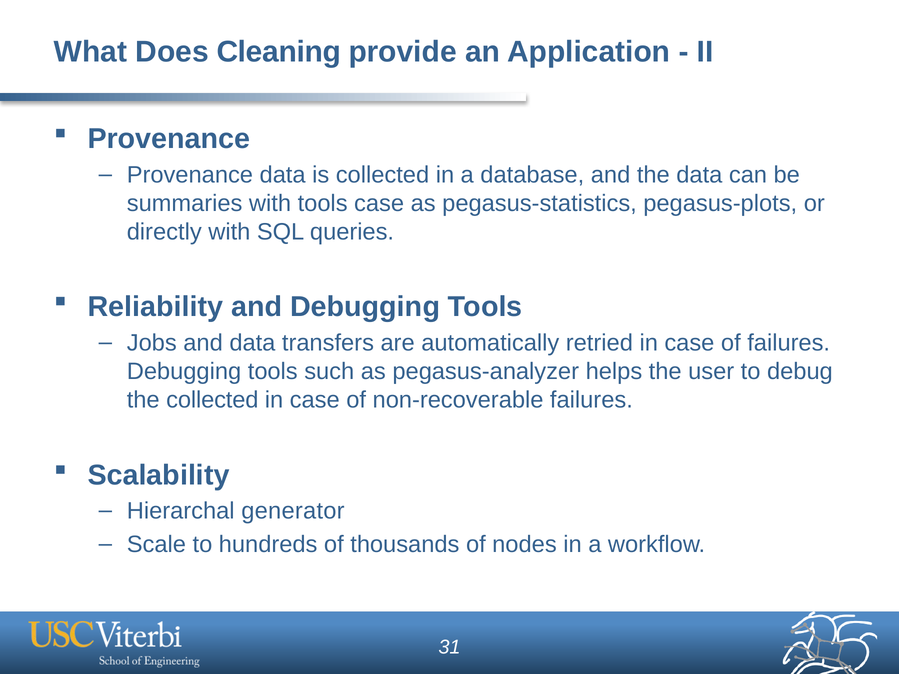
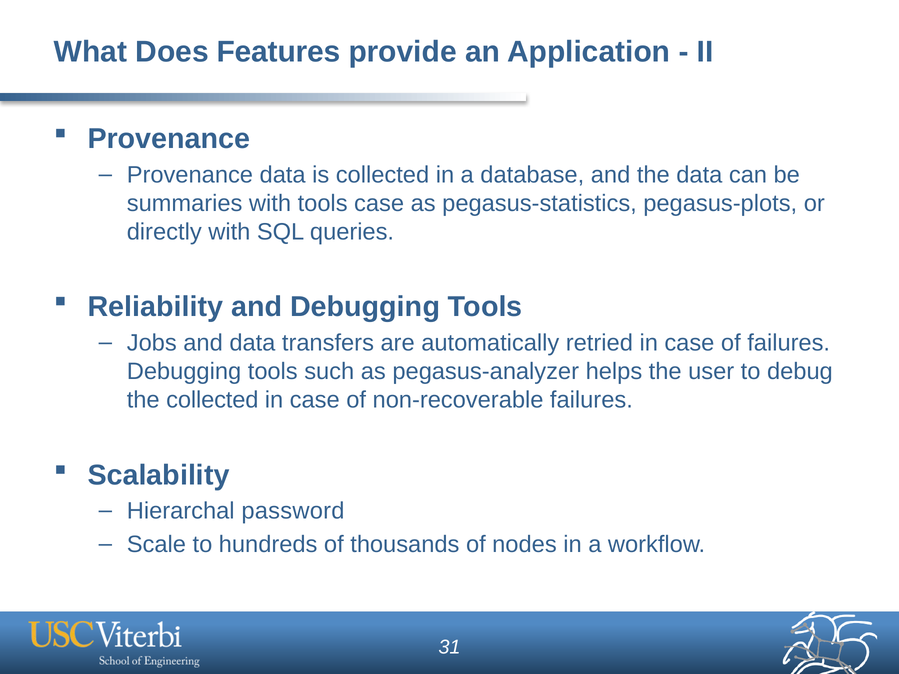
Cleaning: Cleaning -> Features
generator: generator -> password
